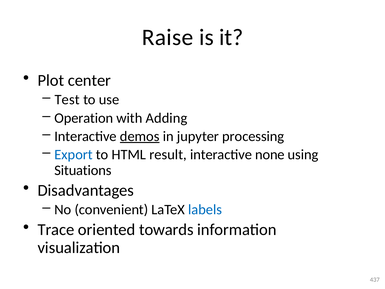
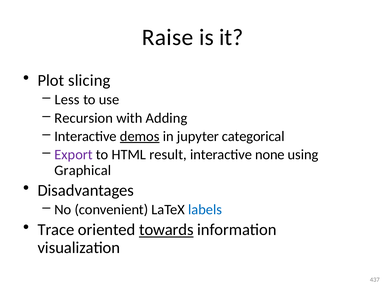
center: center -> slicing
Test: Test -> Less
Operation: Operation -> Recursion
processing: processing -> categorical
Export colour: blue -> purple
Situations: Situations -> Graphical
towards underline: none -> present
